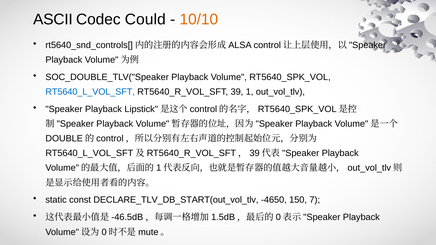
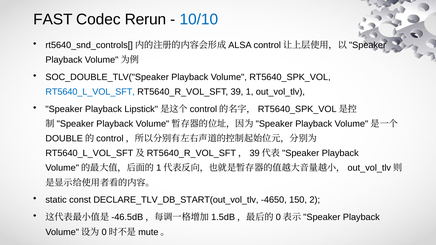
ASCII: ASCII -> FAST
Could: Could -> Rerun
10/10 colour: orange -> blue
7: 7 -> 2
